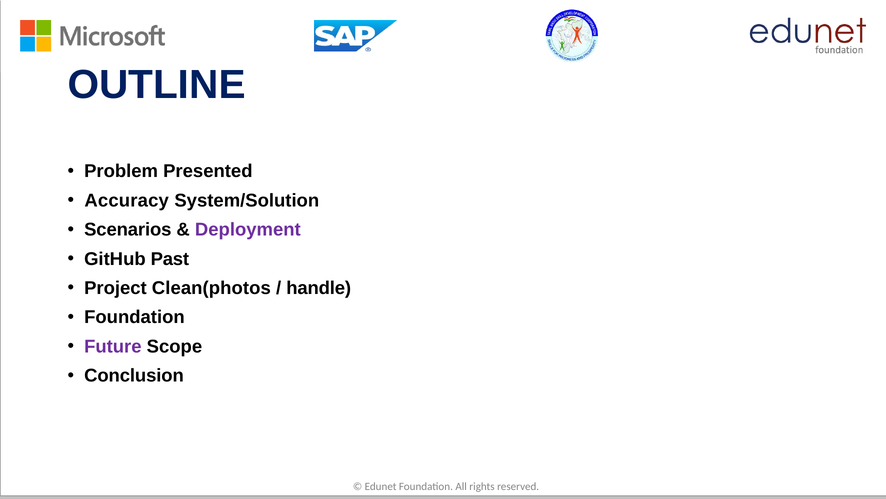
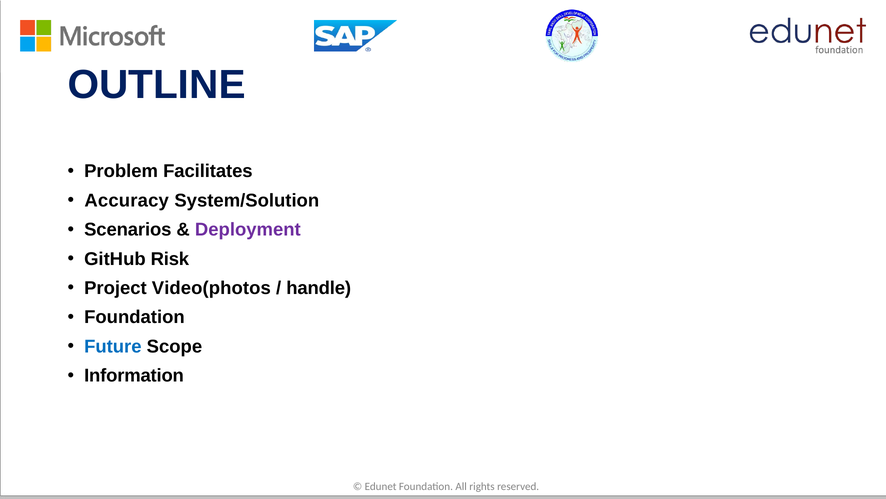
Presented: Presented -> Facilitates
Past: Past -> Risk
Clean(photos: Clean(photos -> Video(photos
Future colour: purple -> blue
Conclusion: Conclusion -> Information
